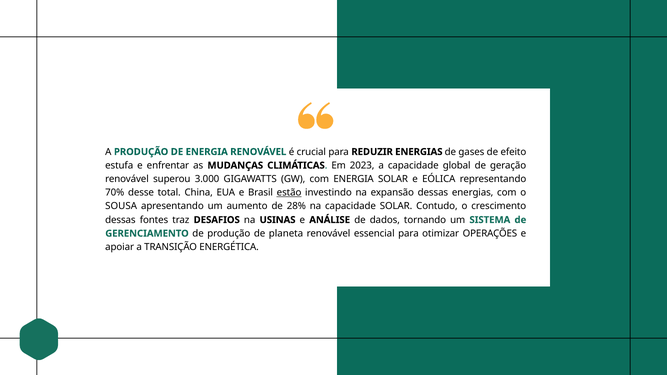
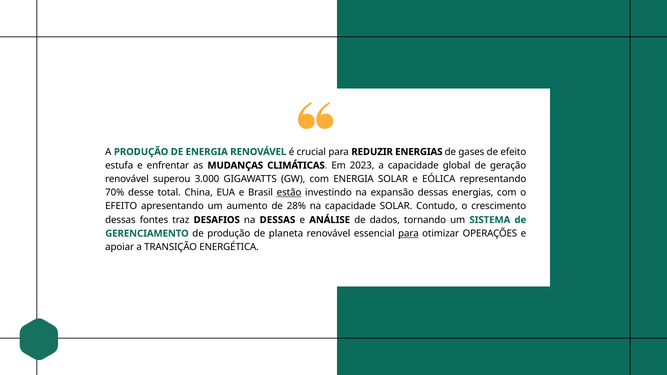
SOUSA at (121, 206): SOUSA -> EFEITO
na USINAS: USINAS -> DESSAS
para at (408, 234) underline: none -> present
